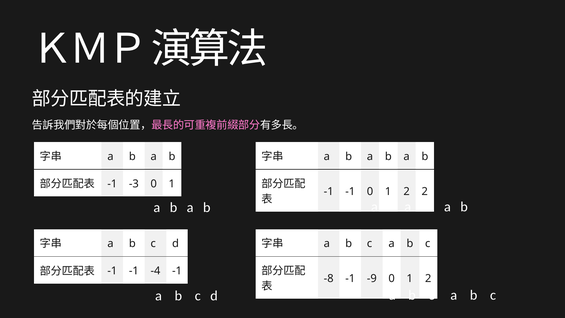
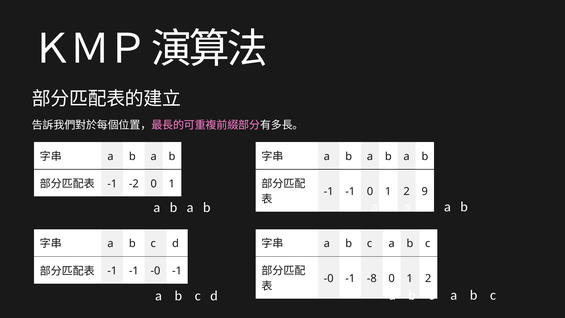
-3: -3 -> -2
2 2: 2 -> 9
-1 -4: -4 -> -0
-8 at (329, 278): -8 -> -0
-9: -9 -> -8
